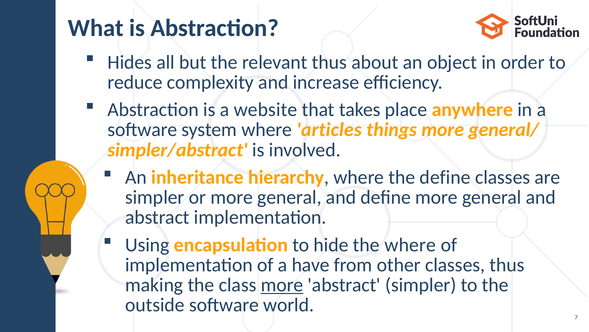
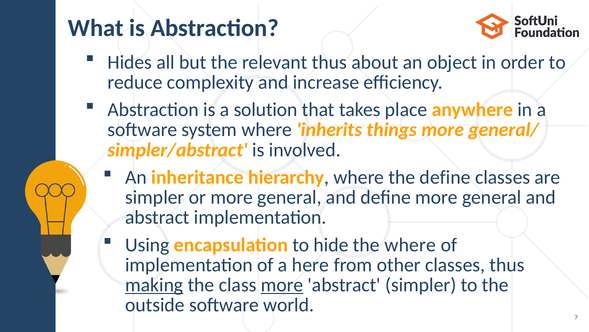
website: website -> solution
articles: articles -> inherits
have: have -> here
making underline: none -> present
